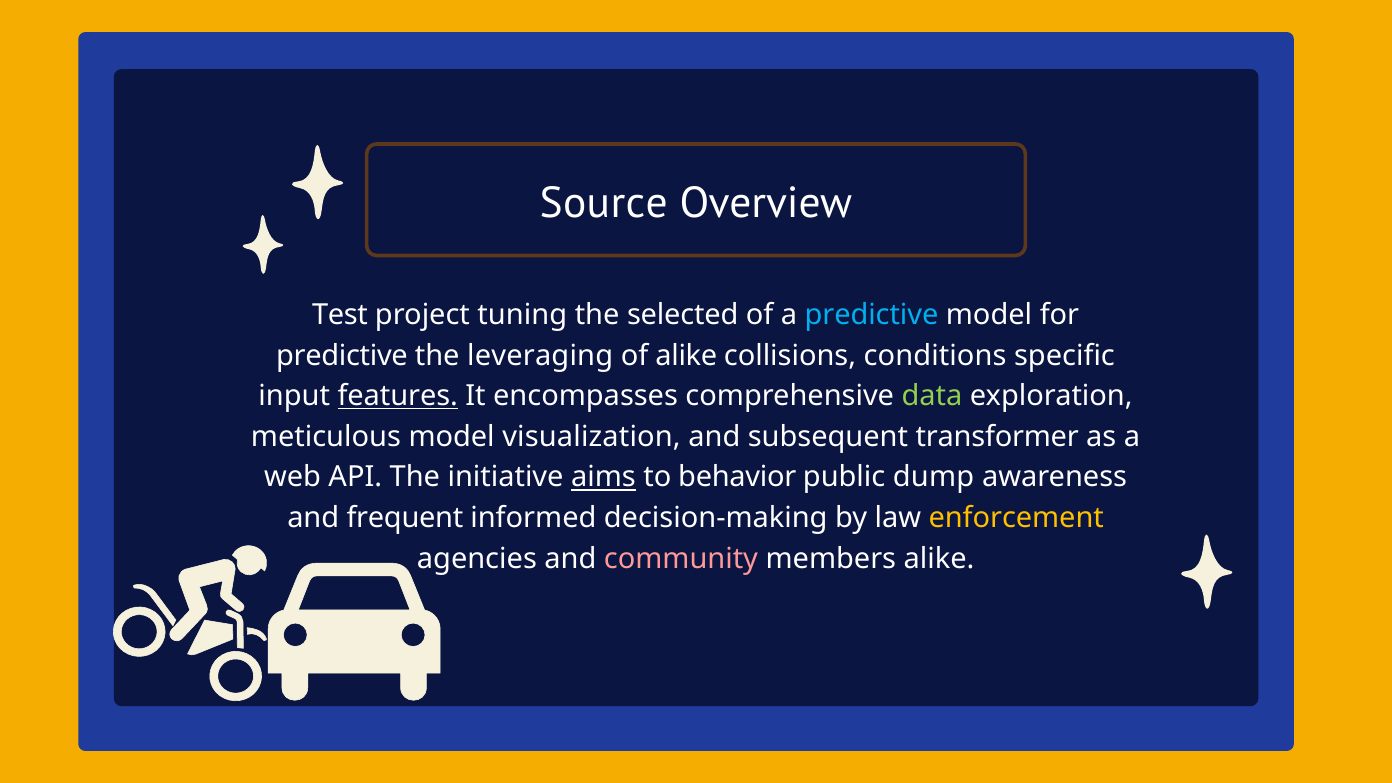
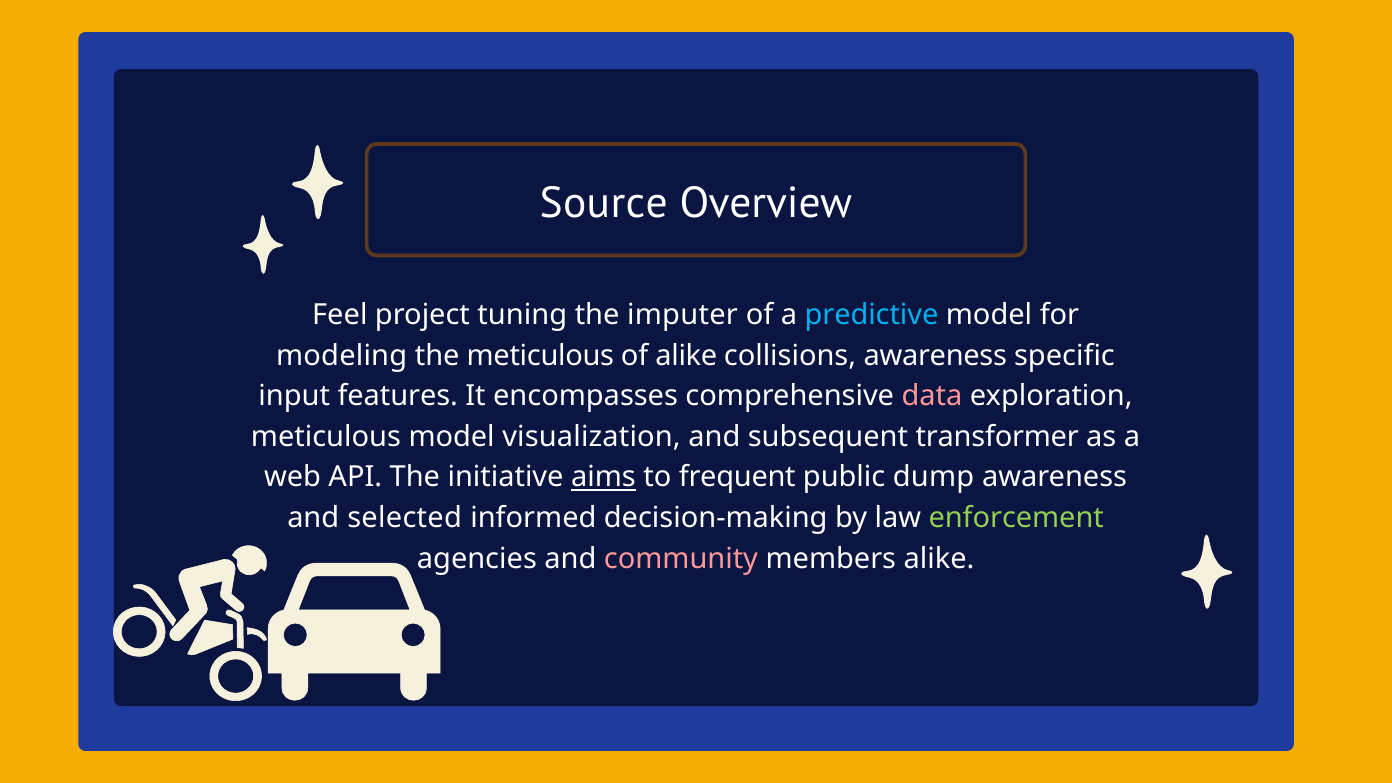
Test: Test -> Feel
selected: selected -> imputer
predictive at (342, 356): predictive -> modeling
the leveraging: leveraging -> meticulous
collisions conditions: conditions -> awareness
features underline: present -> none
data colour: light green -> pink
behavior: behavior -> frequent
frequent: frequent -> selected
enforcement colour: yellow -> light green
